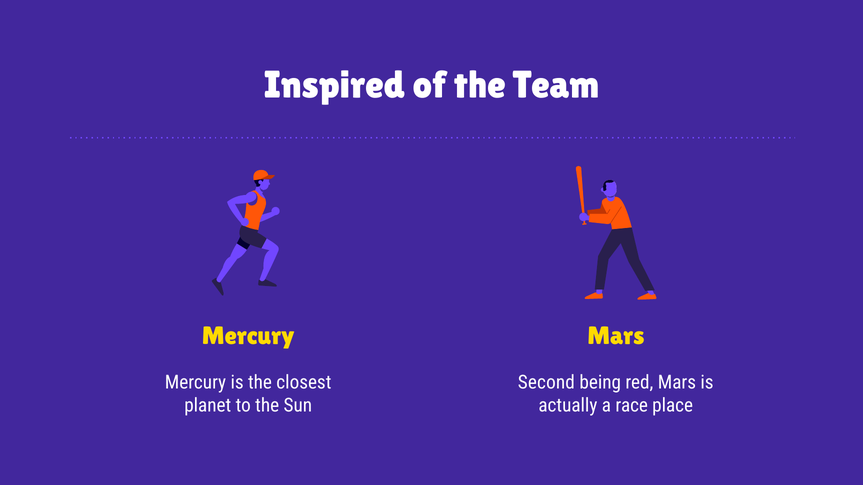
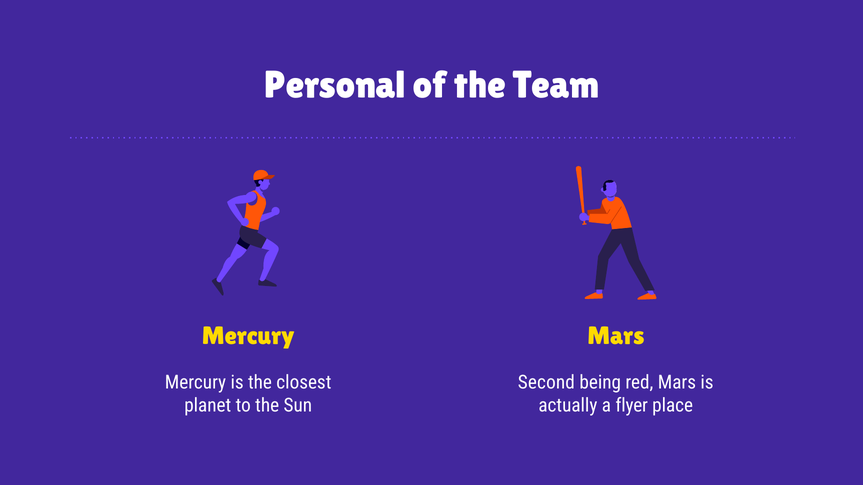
Inspired: Inspired -> Personal
race: race -> flyer
